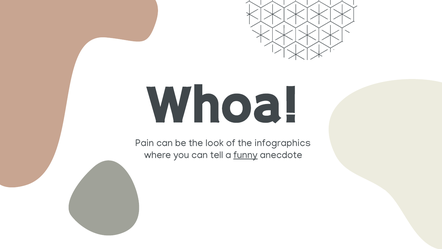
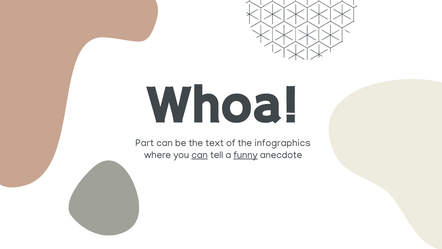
Pain: Pain -> Part
look: look -> text
can at (200, 155) underline: none -> present
